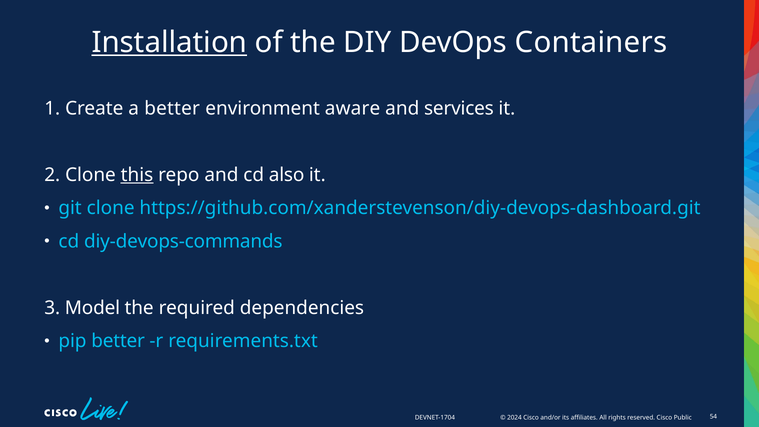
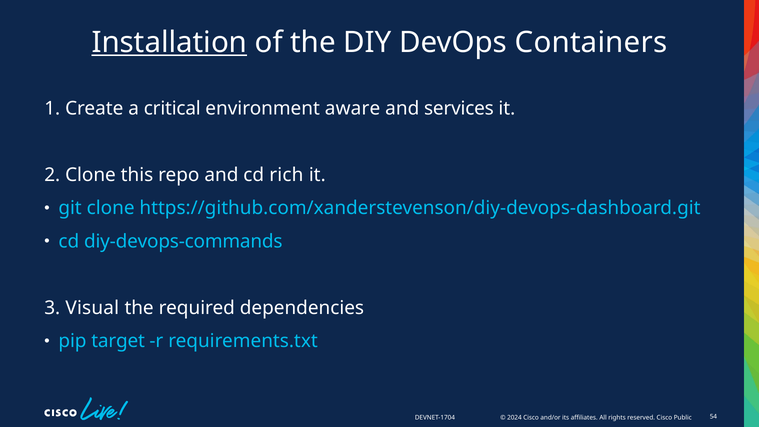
a better: better -> critical
this underline: present -> none
also: also -> rich
Model: Model -> Visual
pip better: better -> target
